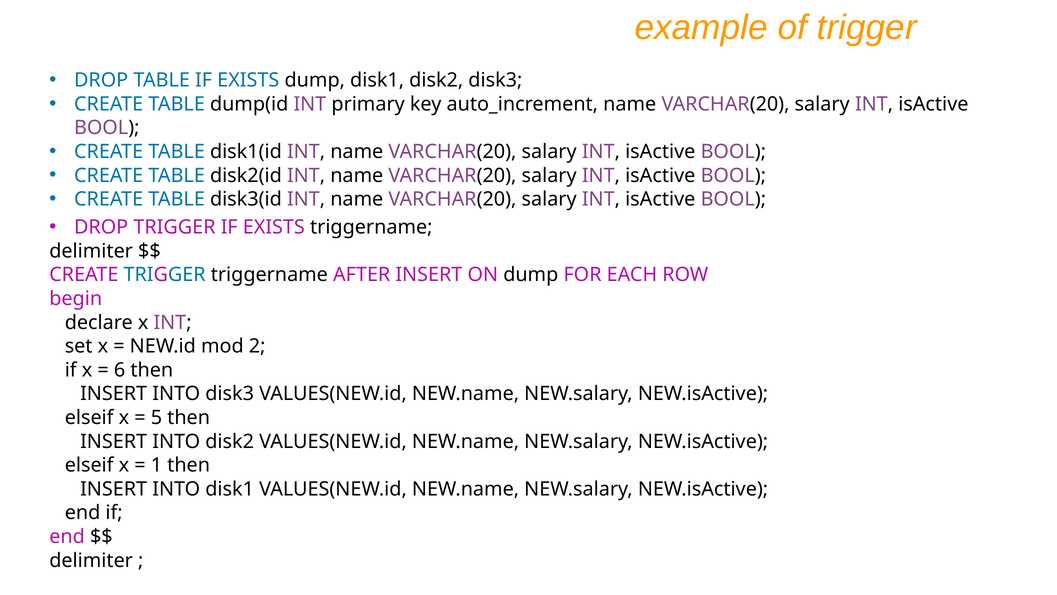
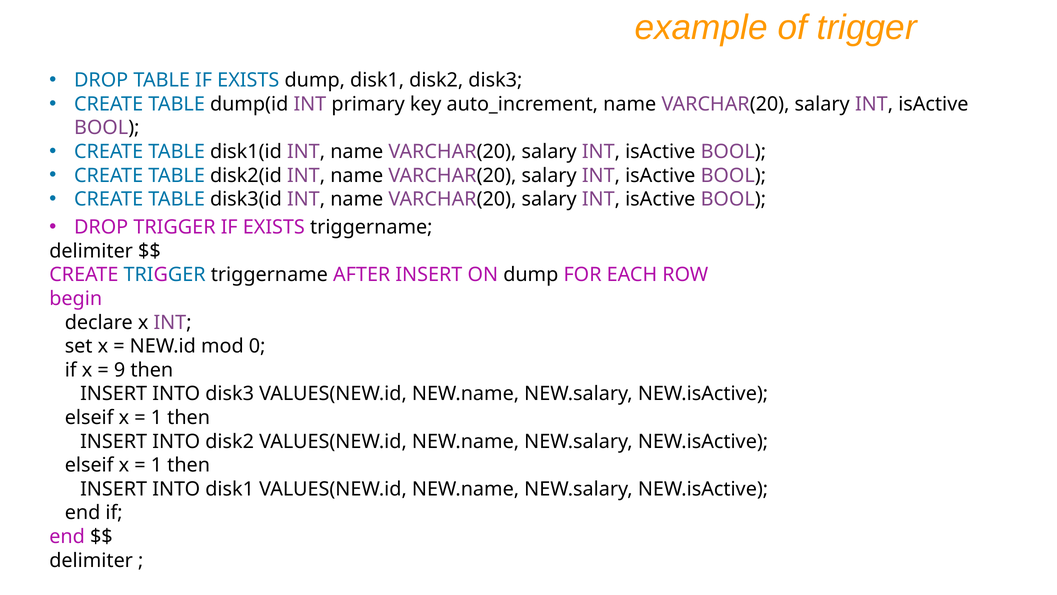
2: 2 -> 0
6: 6 -> 9
5 at (156, 417): 5 -> 1
